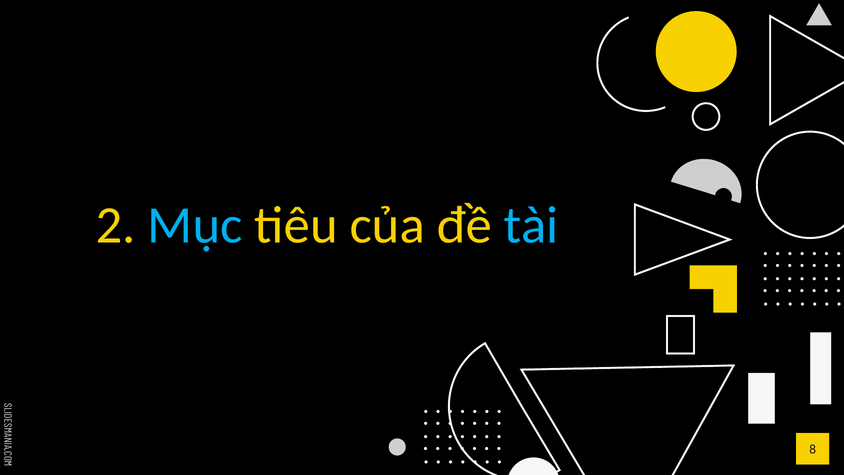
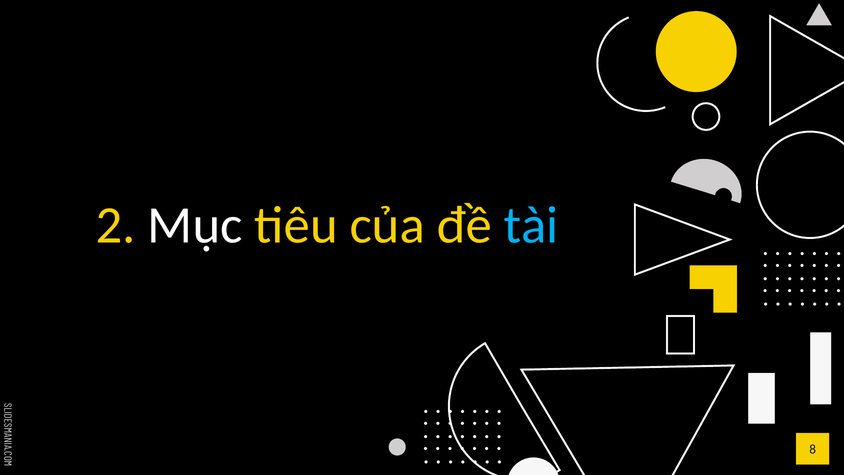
Mục colour: light blue -> white
